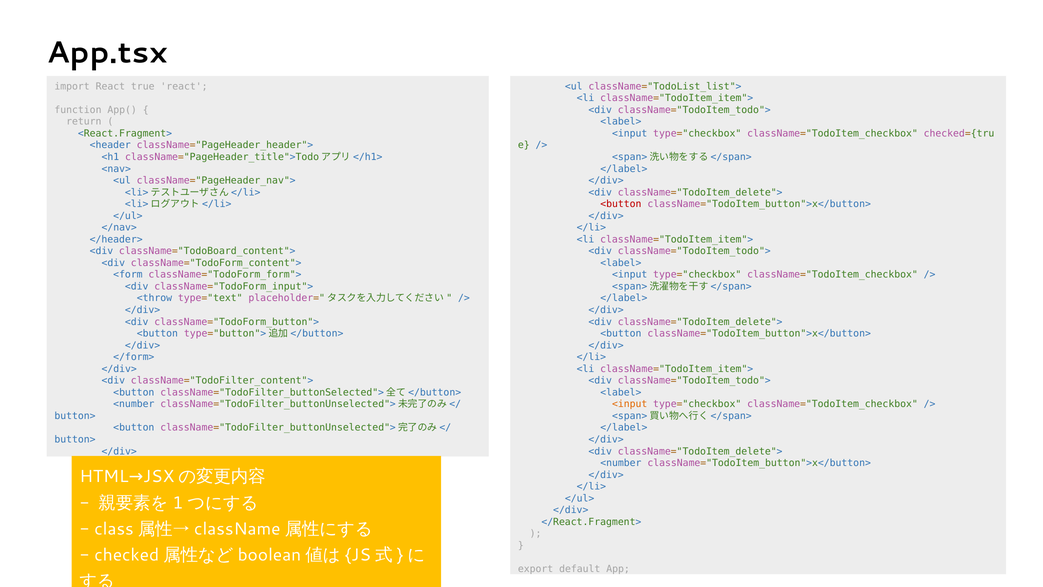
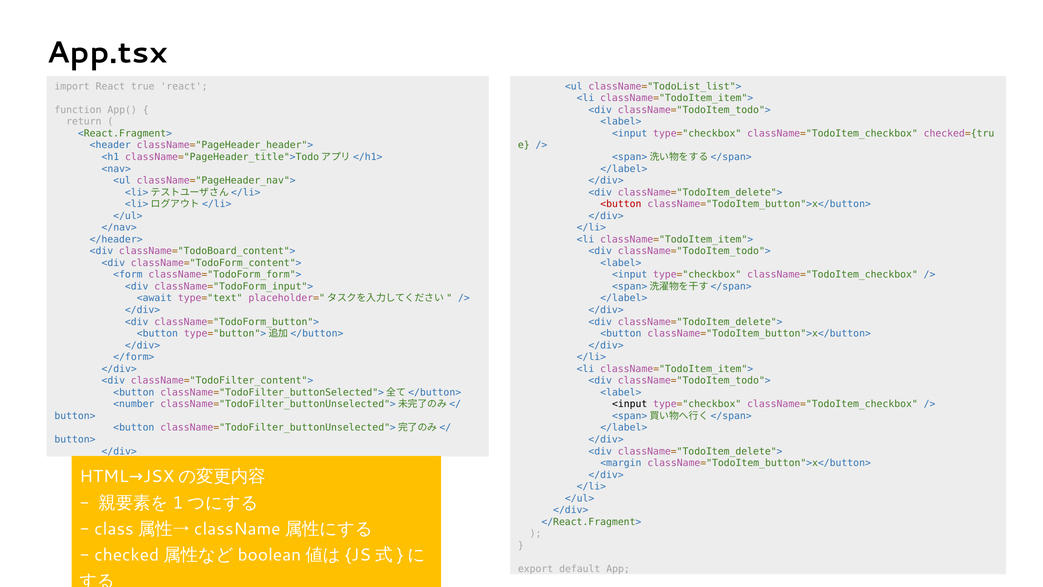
<throw: <throw -> <await
<input at (630, 404) colour: orange -> black
<number at (621, 463): <number -> <margin
